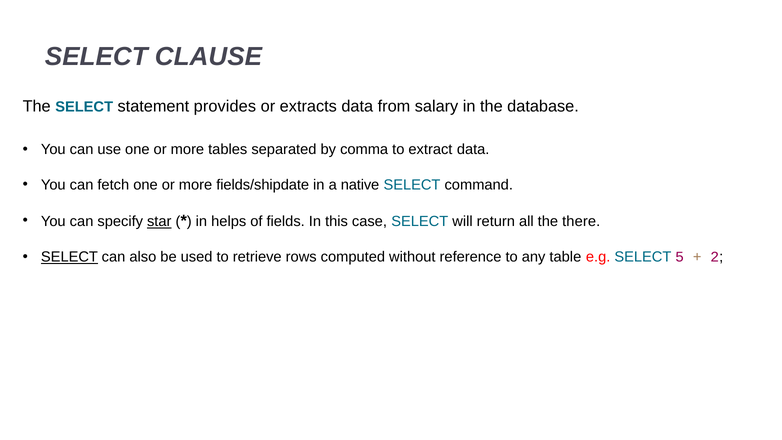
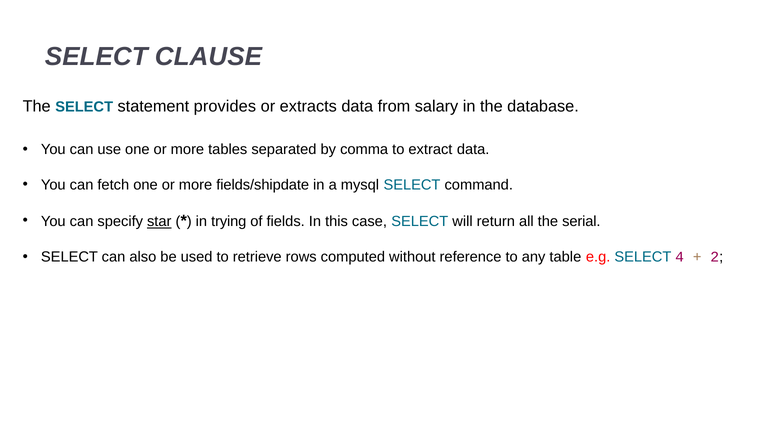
native: native -> mysql
helps: helps -> trying
there: there -> serial
SELECT at (69, 257) underline: present -> none
5: 5 -> 4
